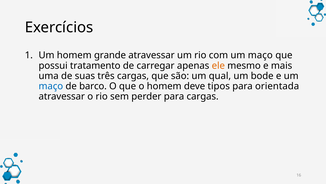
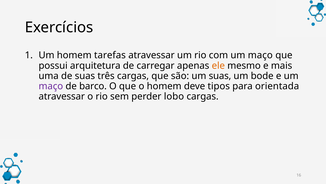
grande: grande -> tarefas
tratamento: tratamento -> arquitetura
um qual: qual -> suas
maço at (51, 86) colour: blue -> purple
perder para: para -> lobo
